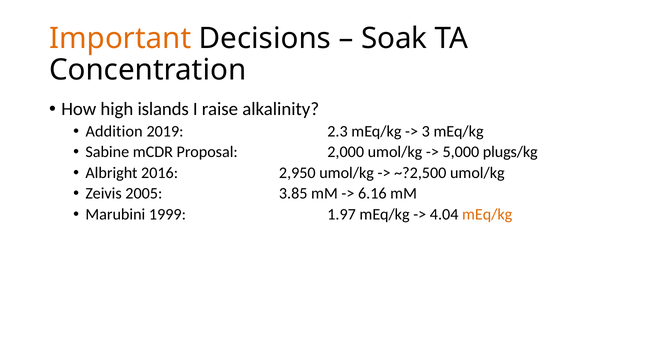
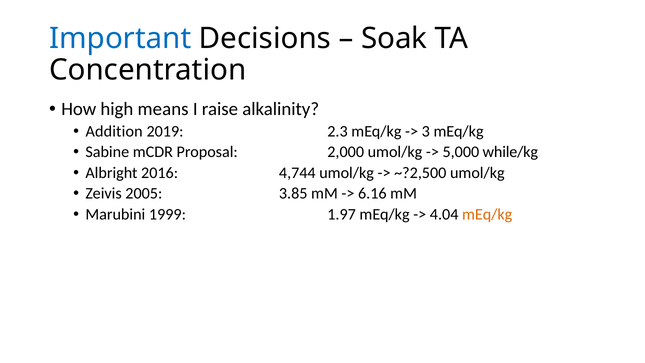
Important colour: orange -> blue
islands: islands -> means
plugs/kg: plugs/kg -> while/kg
2,950: 2,950 -> 4,744
